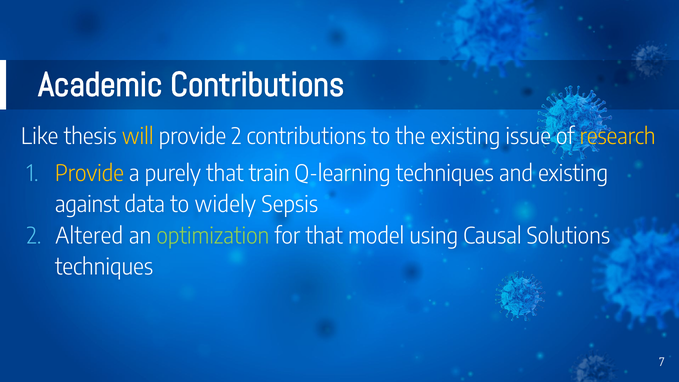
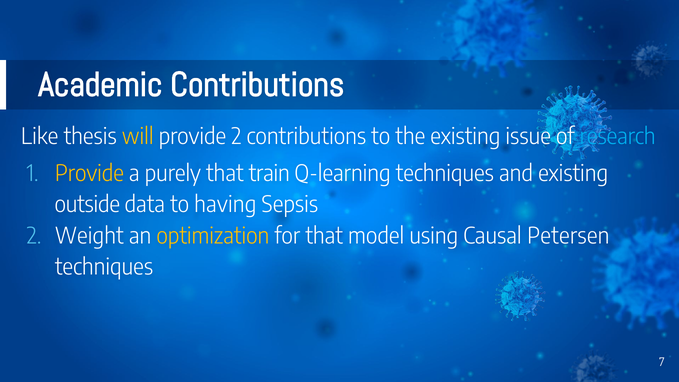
research colour: yellow -> light blue
against: against -> outside
widely: widely -> having
Altered: Altered -> Weight
optimization colour: light green -> yellow
Solutions: Solutions -> Petersen
